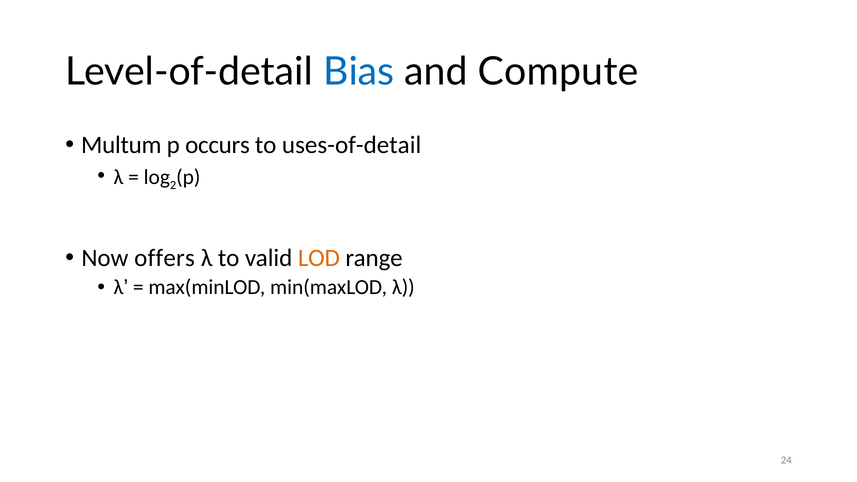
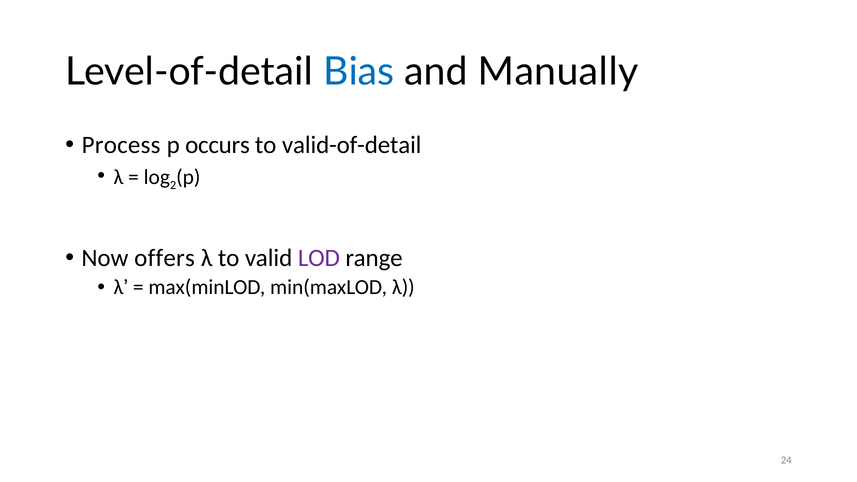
Compute: Compute -> Manually
Multum: Multum -> Process
uses-of-detail: uses-of-detail -> valid-of-detail
LOD colour: orange -> purple
